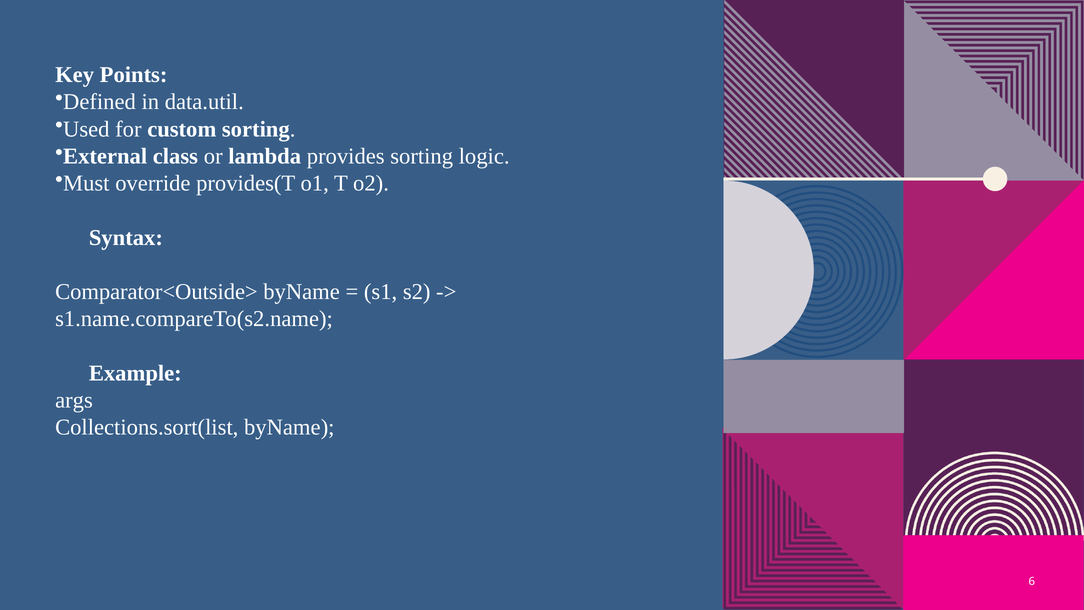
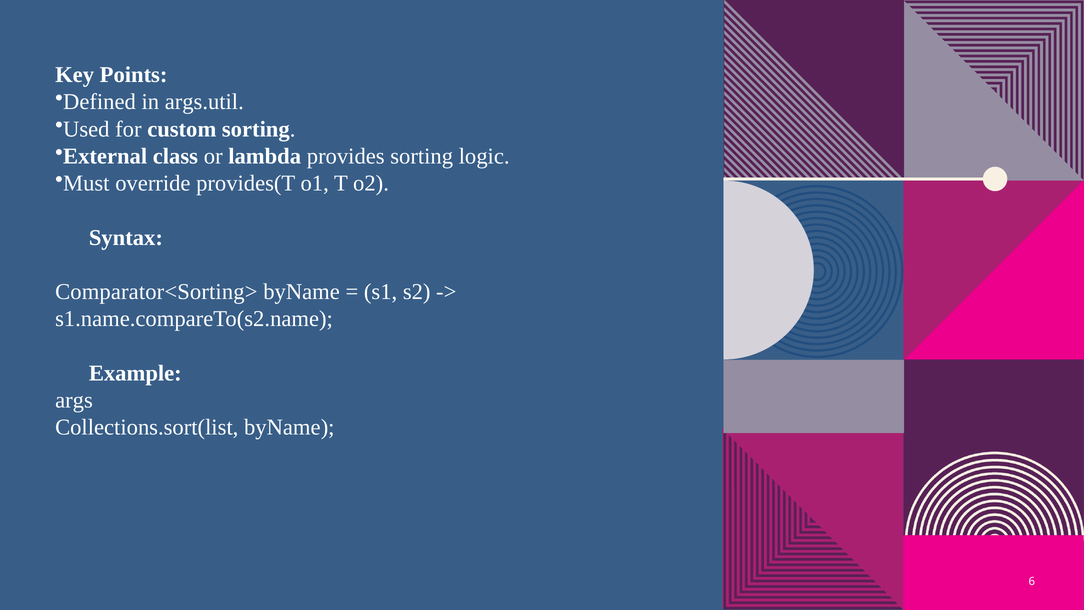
data.util: data.util -> args.util
Comparator<Outside>: Comparator<Outside> -> Comparator<Sorting>
